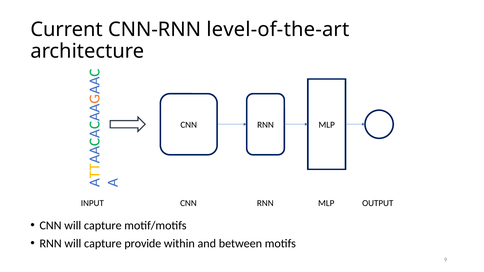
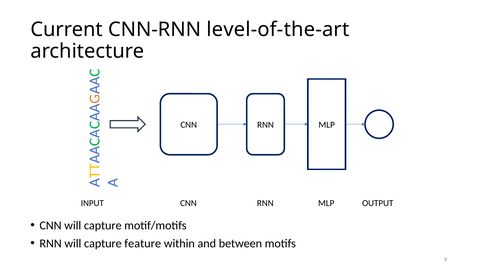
provide: provide -> feature
